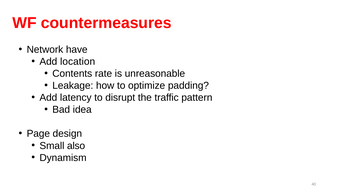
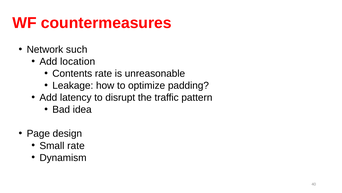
have: have -> such
Small also: also -> rate
